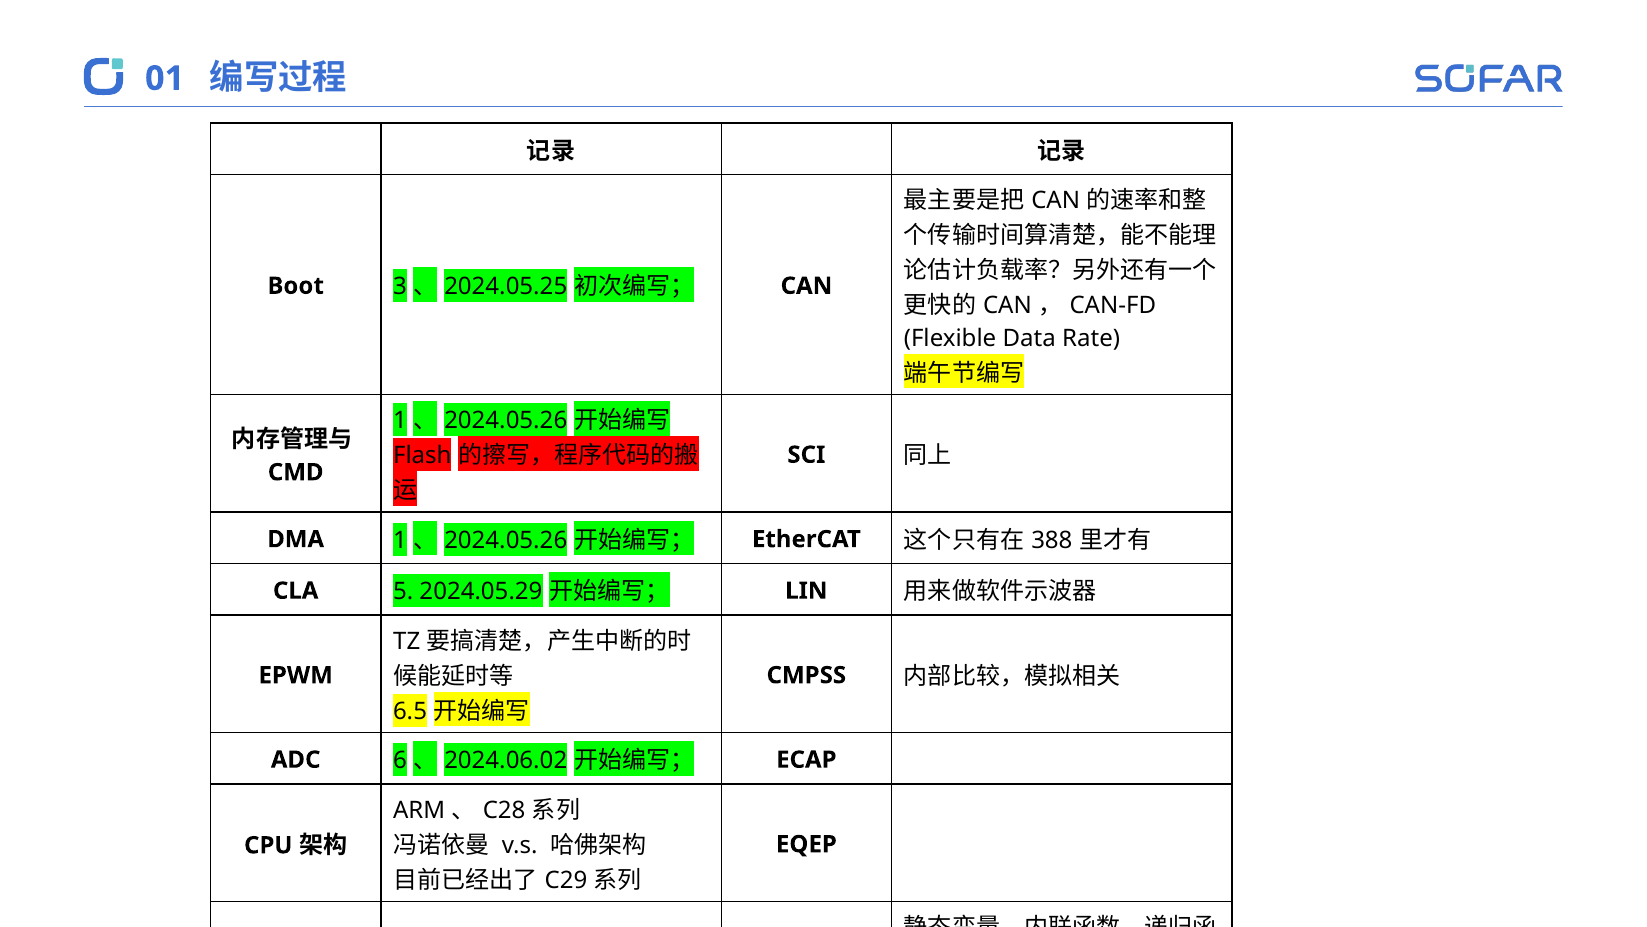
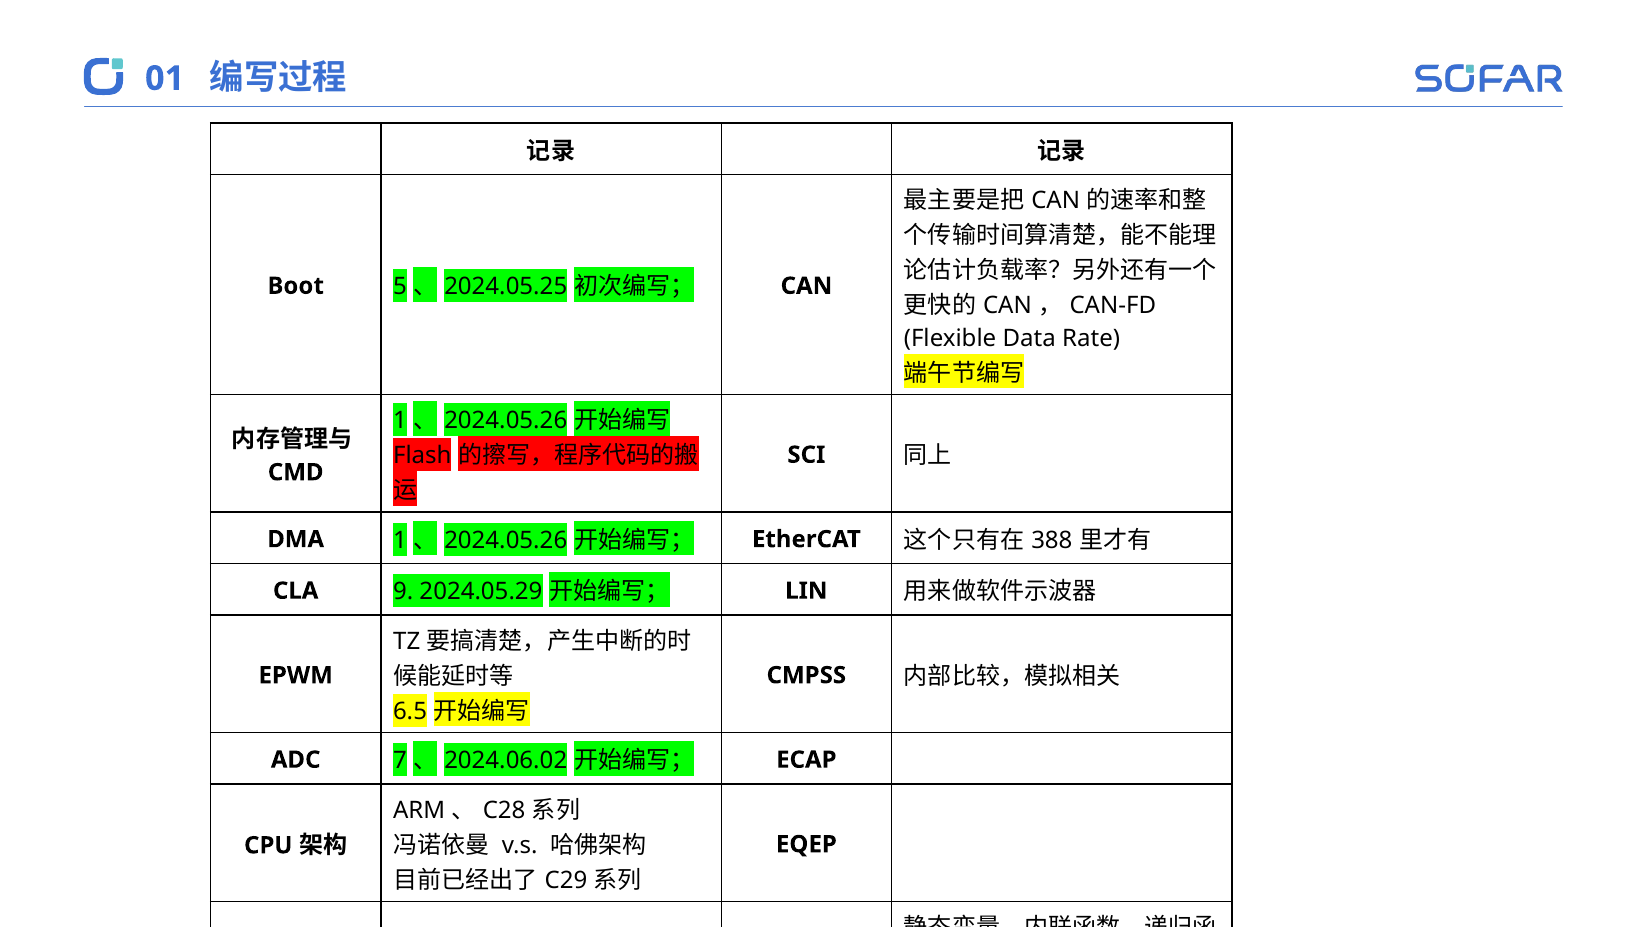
3: 3 -> 5
5: 5 -> 9
6: 6 -> 7
